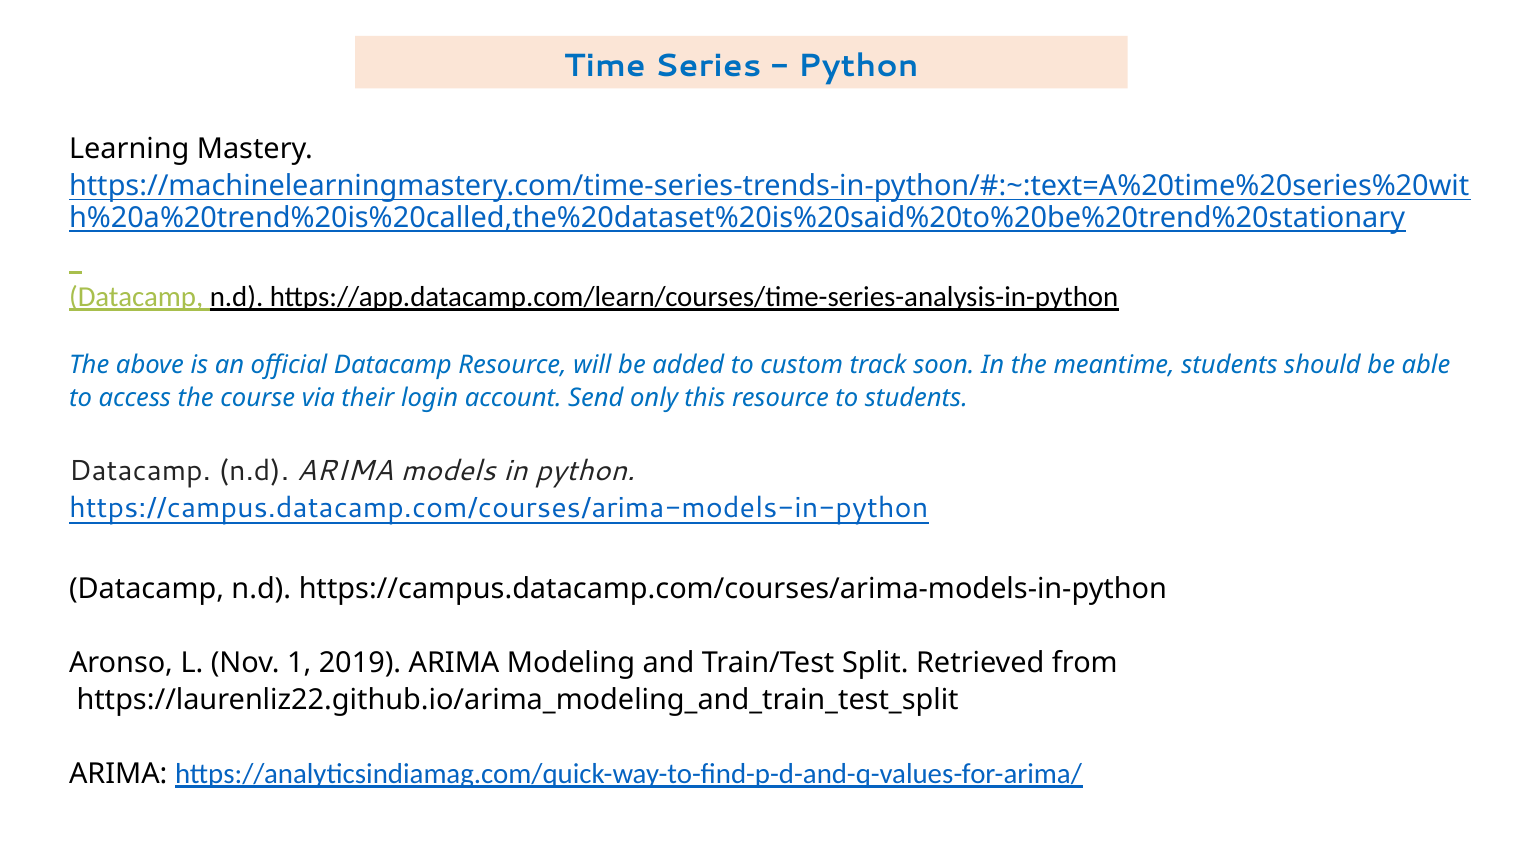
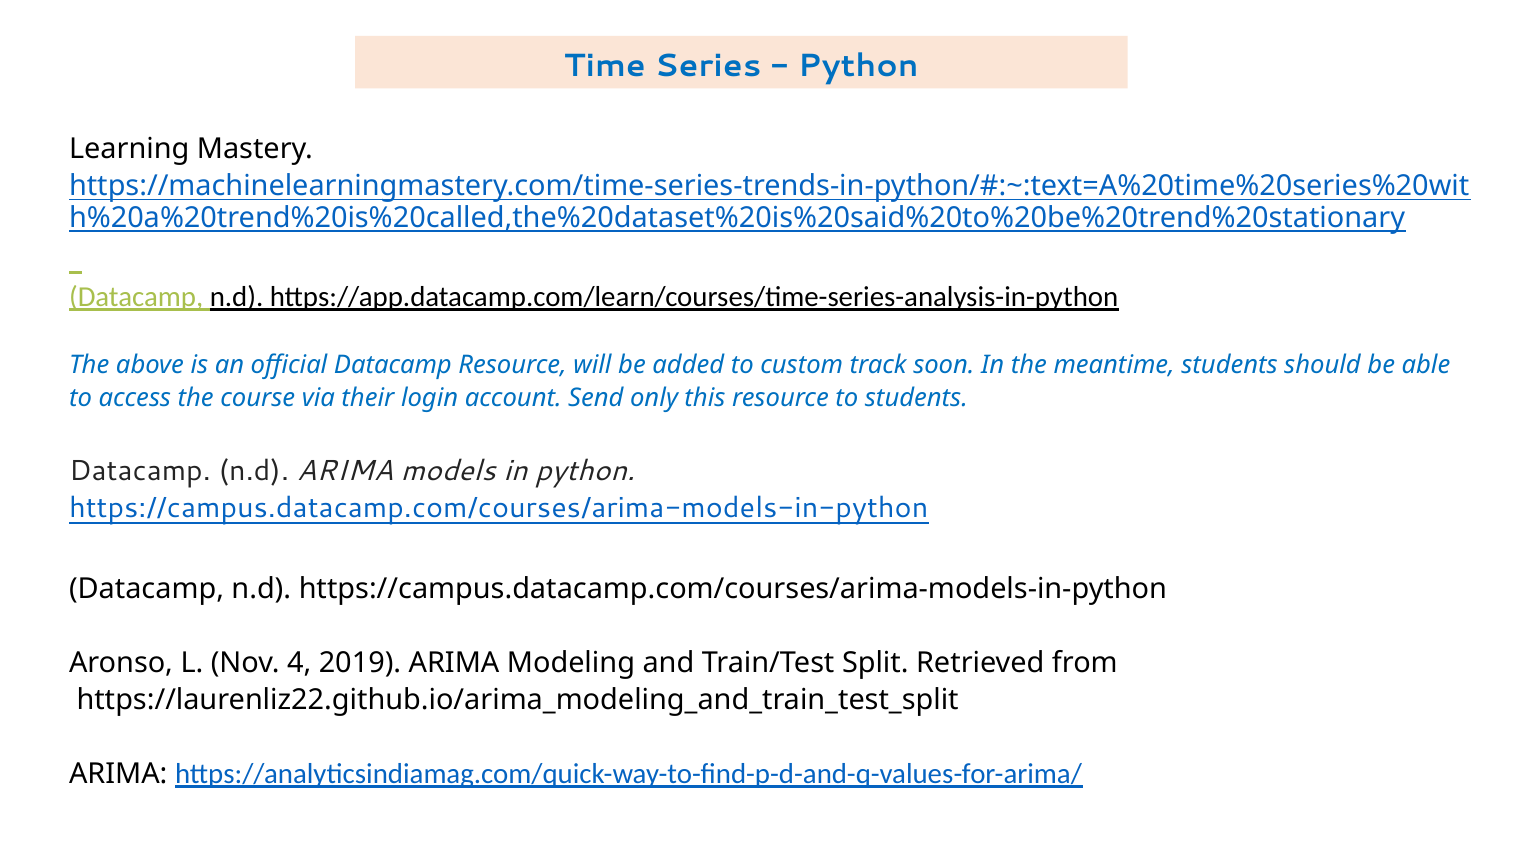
1: 1 -> 4
